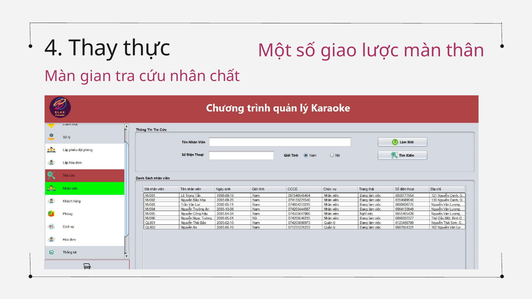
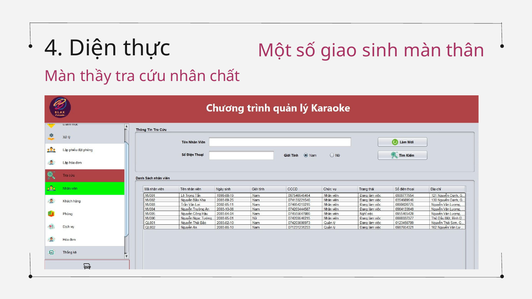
Thay: Thay -> Diện
lược: lược -> sinh
gian: gian -> thầy
